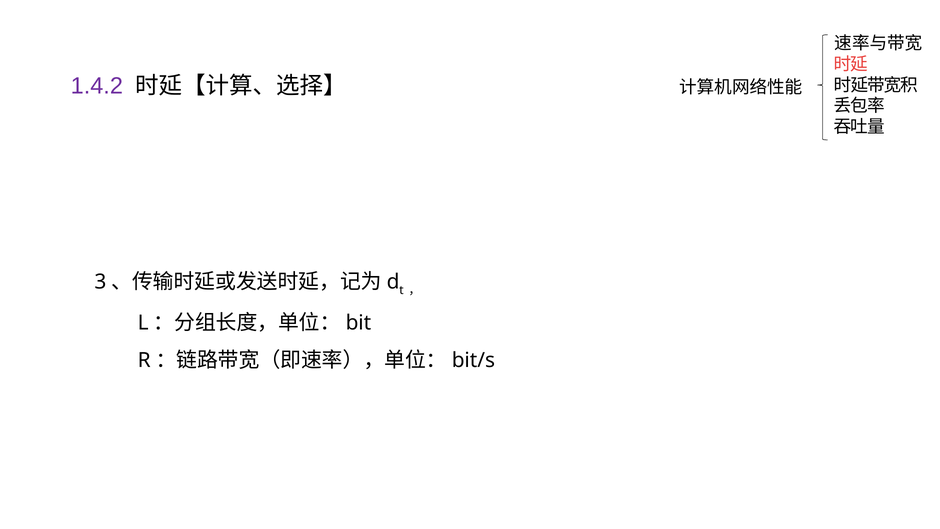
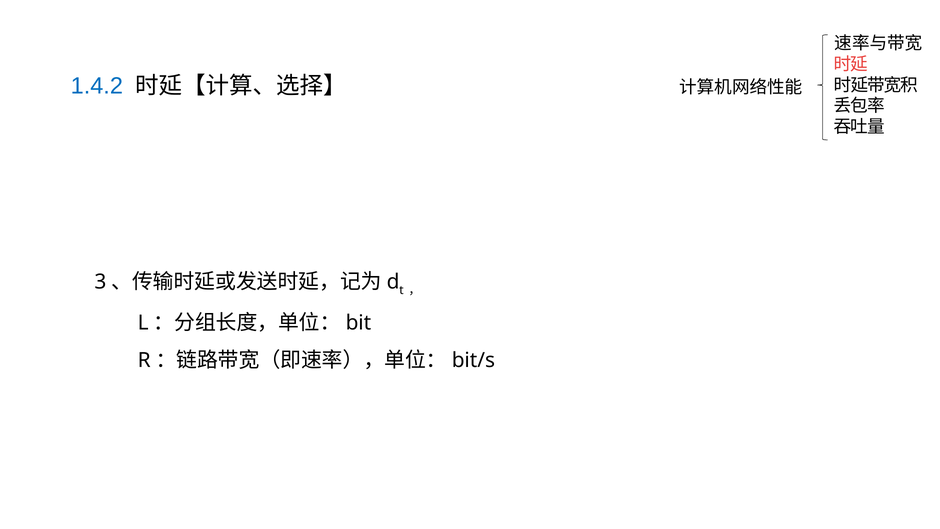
1.4.2 colour: purple -> blue
